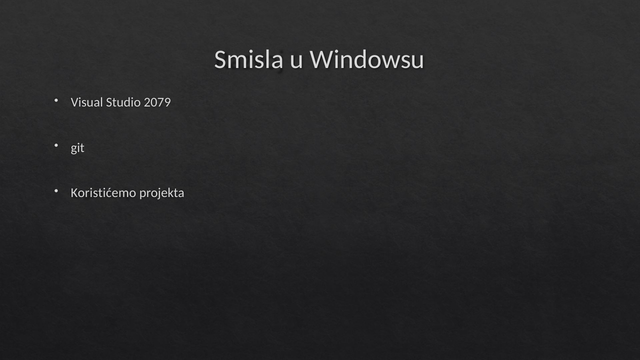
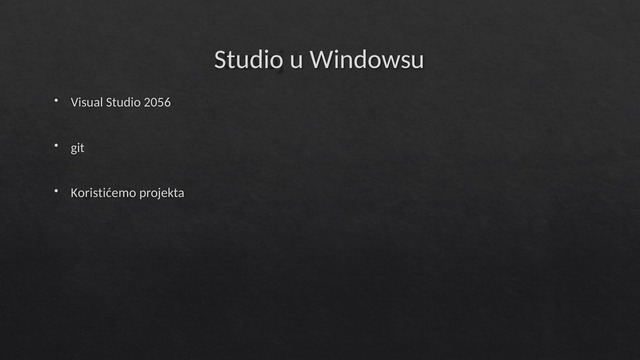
Smisla at (249, 59): Smisla -> Studio
2079: 2079 -> 2056
